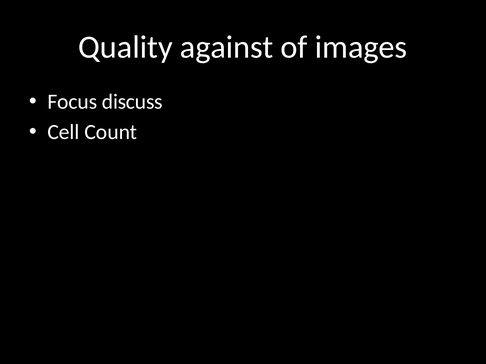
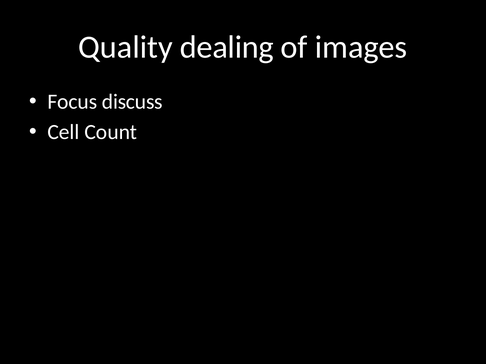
against: against -> dealing
